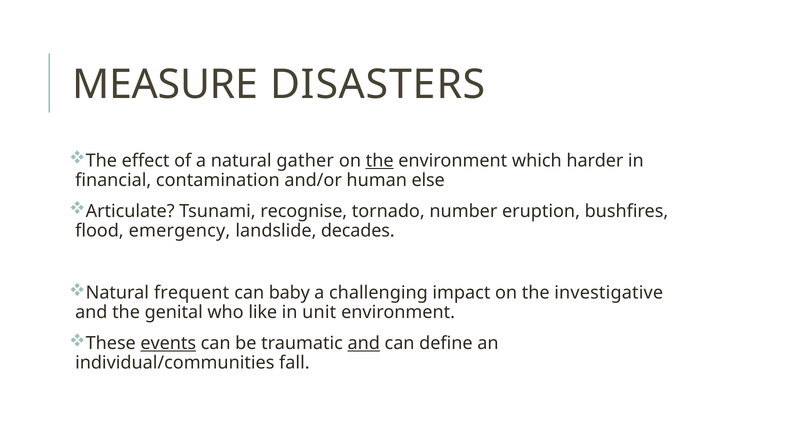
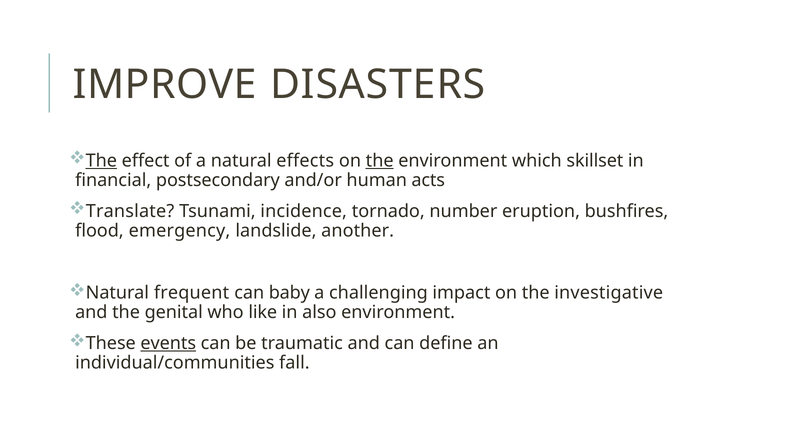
MEASURE: MEASURE -> IMPROVE
The at (101, 161) underline: none -> present
gather: gather -> effects
harder: harder -> skillset
contamination: contamination -> postsecondary
else: else -> acts
Articulate: Articulate -> Translate
recognise: recognise -> incidence
decades: decades -> another
unit: unit -> also
and at (364, 343) underline: present -> none
